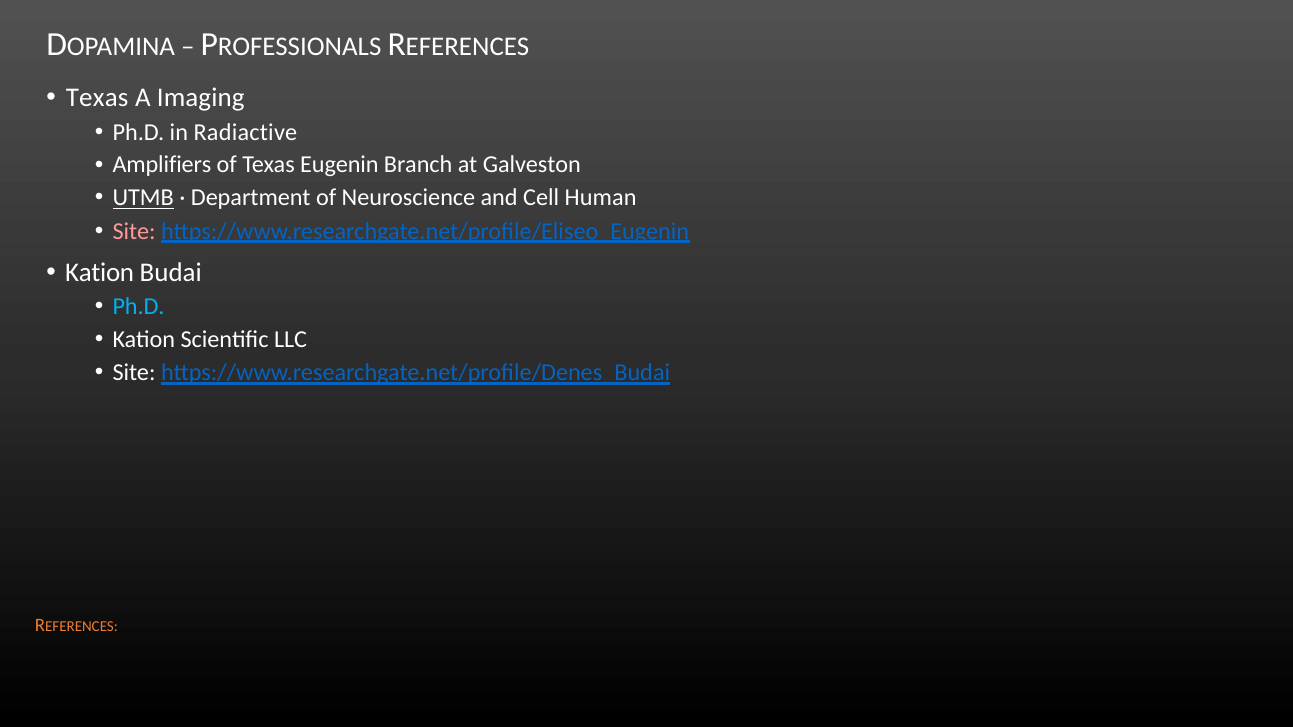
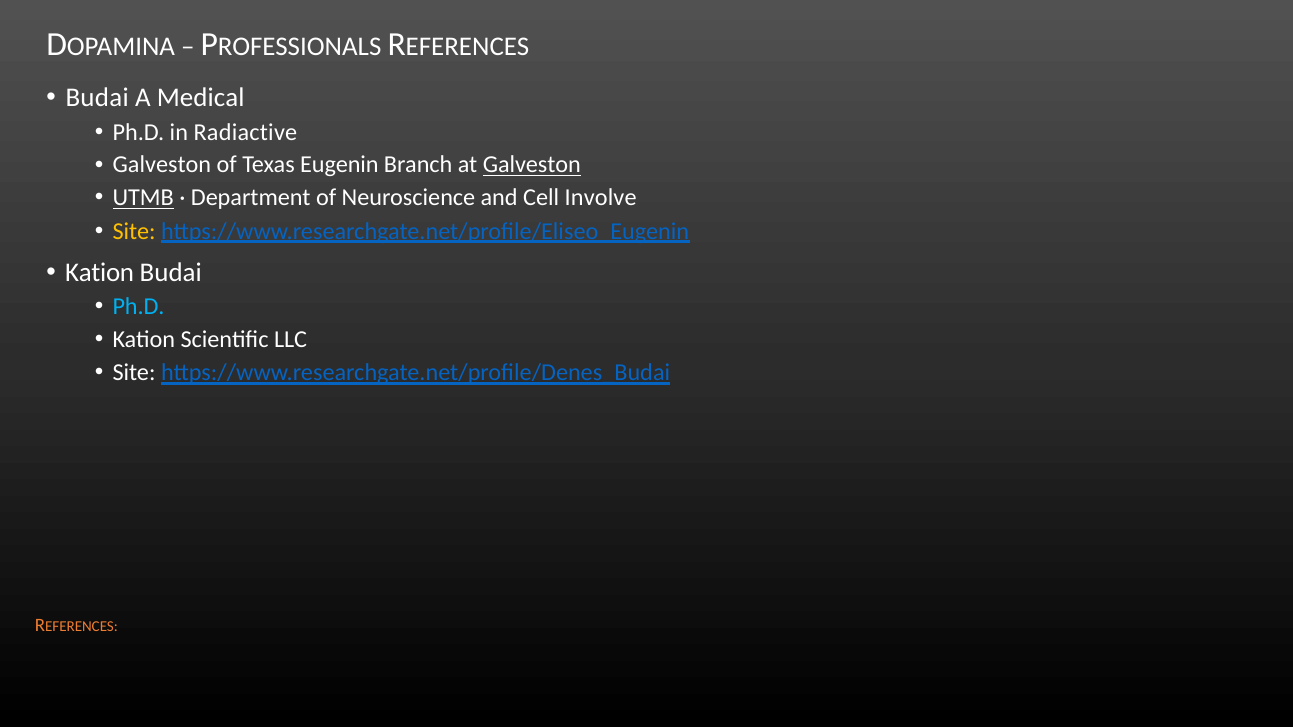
Texas at (97, 98): Texas -> Budai
Imaging: Imaging -> Medical
Amplifiers at (162, 165): Amplifiers -> Galveston
Galveston at (532, 165) underline: none -> present
Human: Human -> Involve
Site at (134, 231) colour: pink -> yellow
